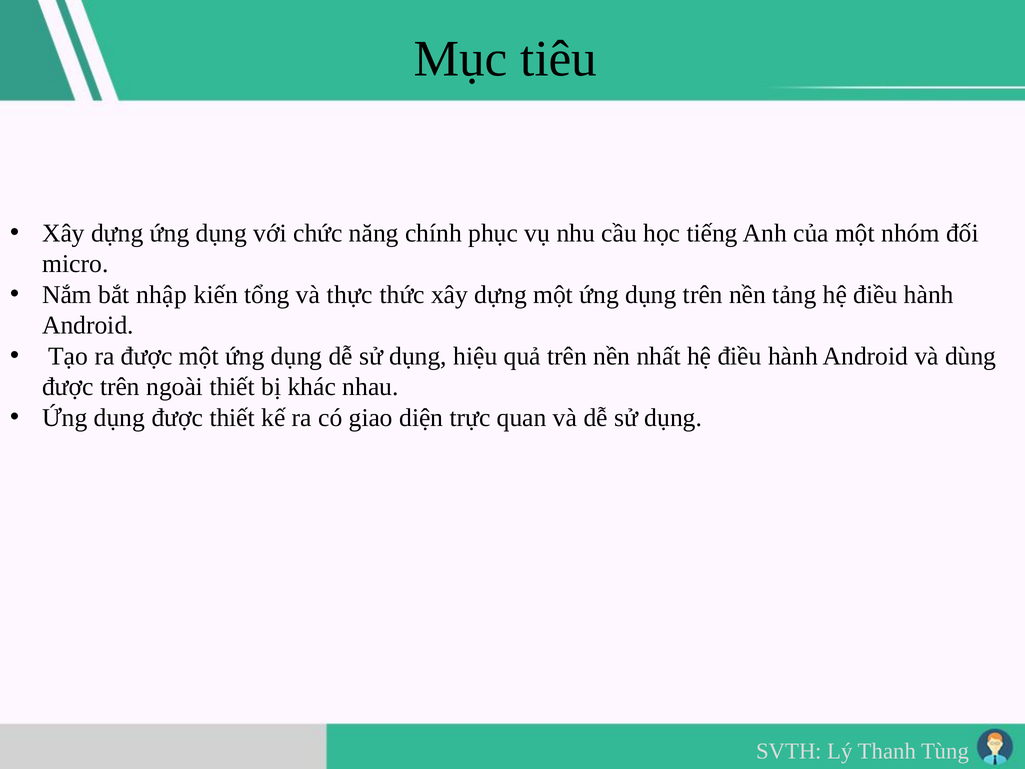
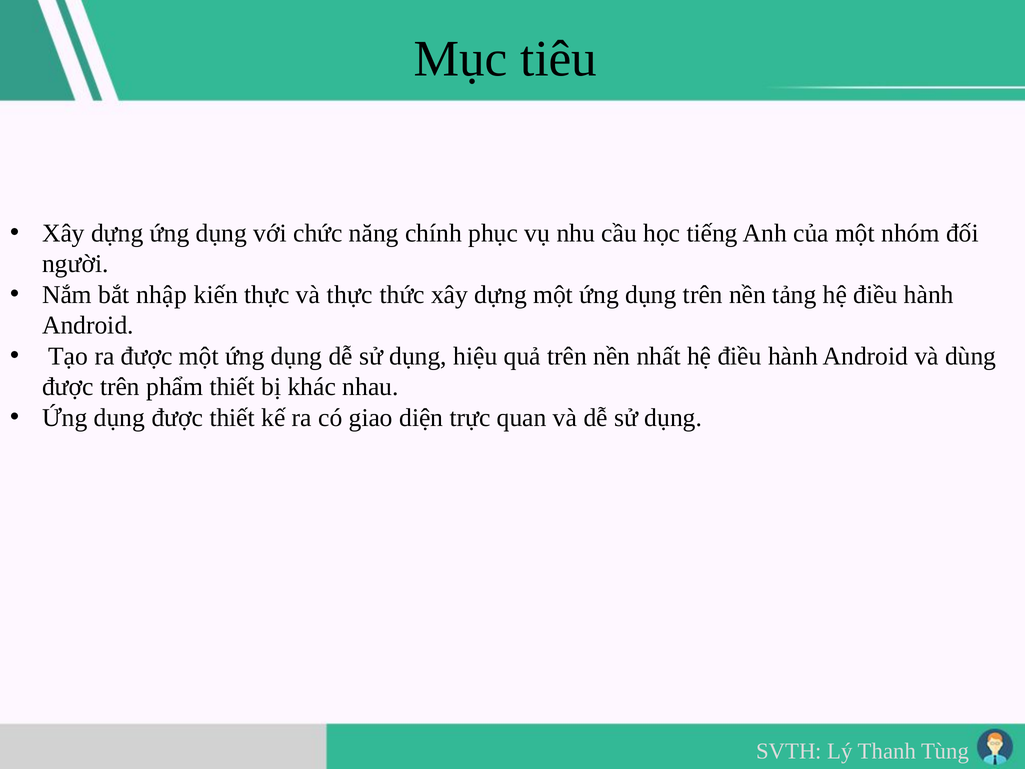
micro: micro -> người
kiến tổng: tổng -> thực
ngoài: ngoài -> phẩm
